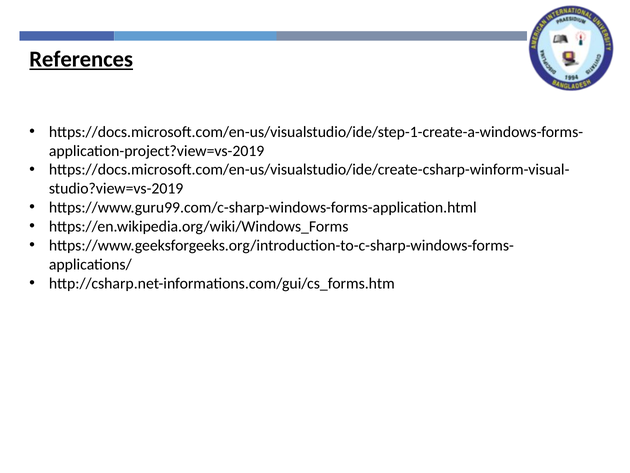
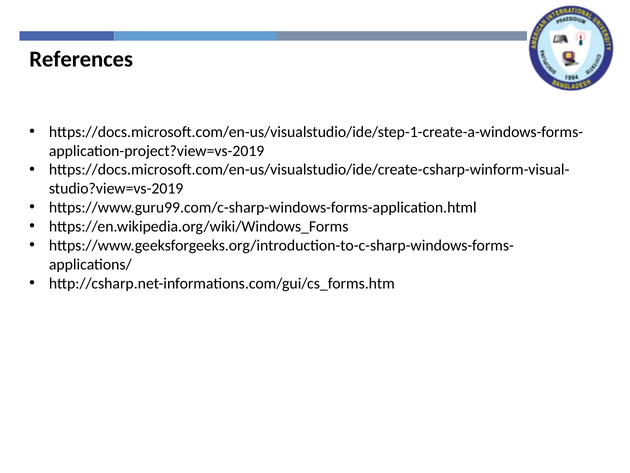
References underline: present -> none
